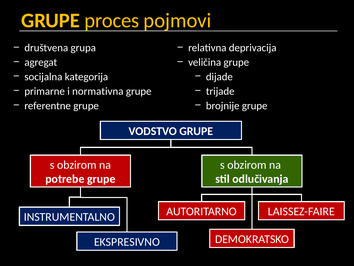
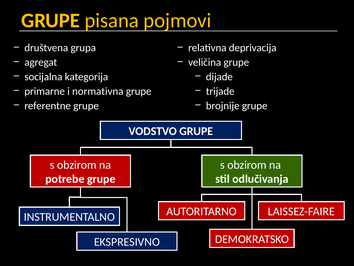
proces: proces -> pisana
